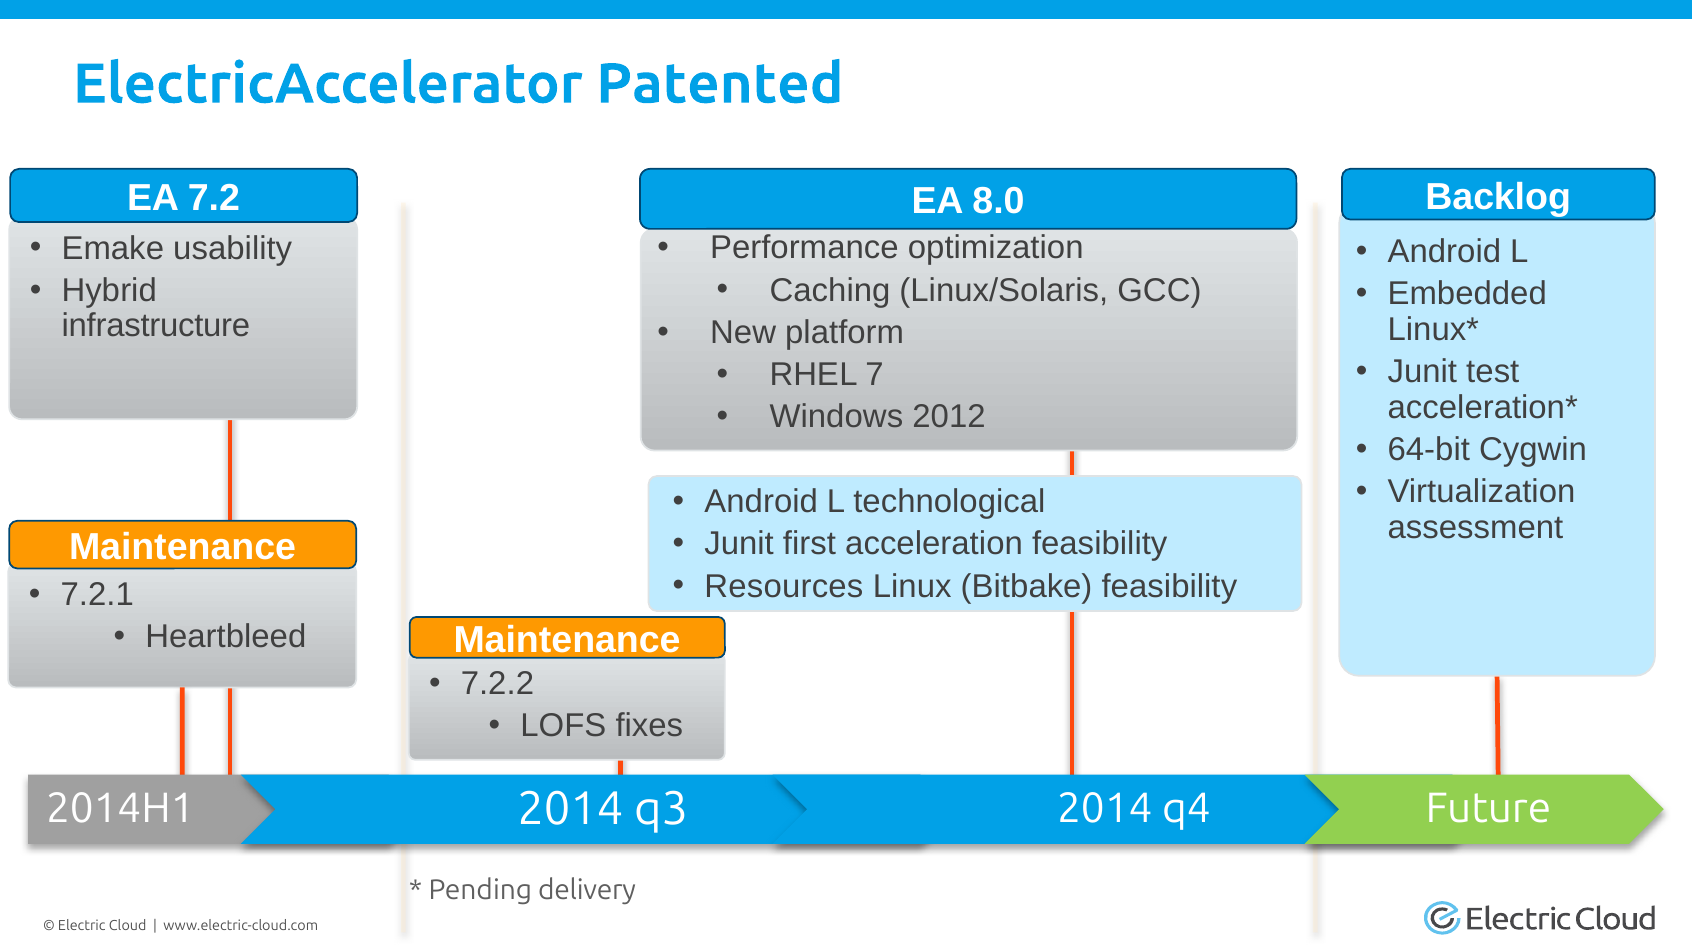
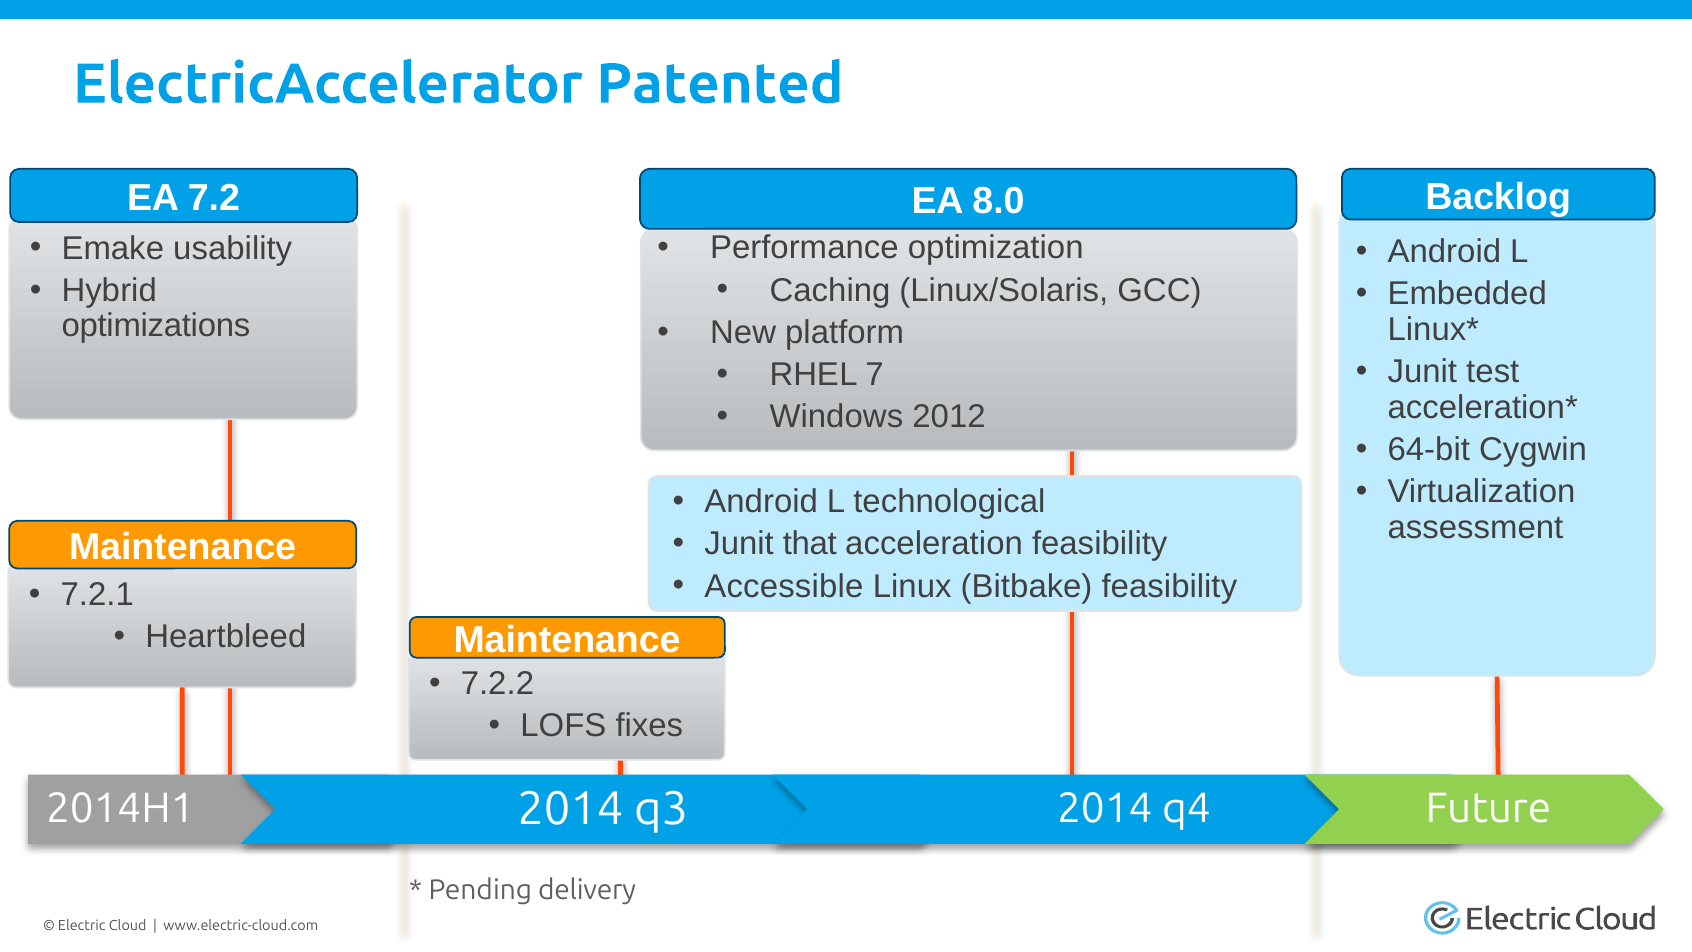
infrastructure: infrastructure -> optimizations
first: first -> that
Resources: Resources -> Accessible
